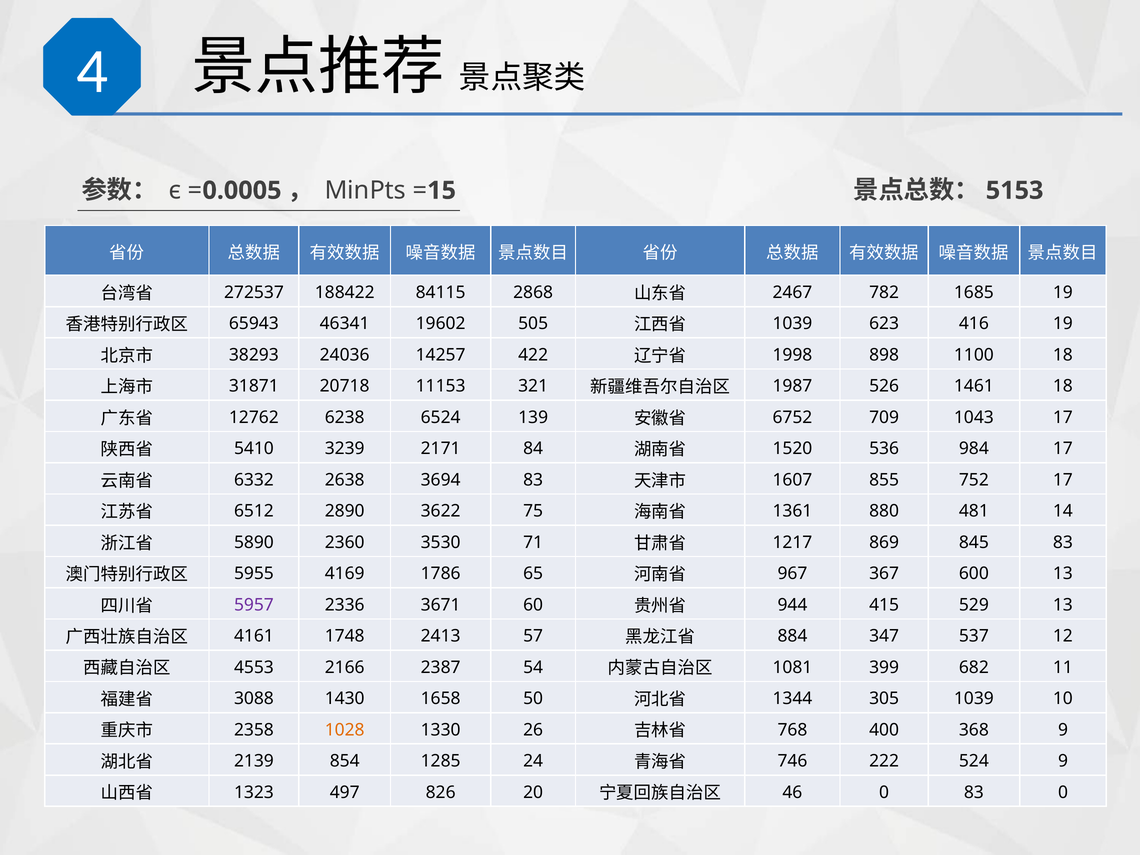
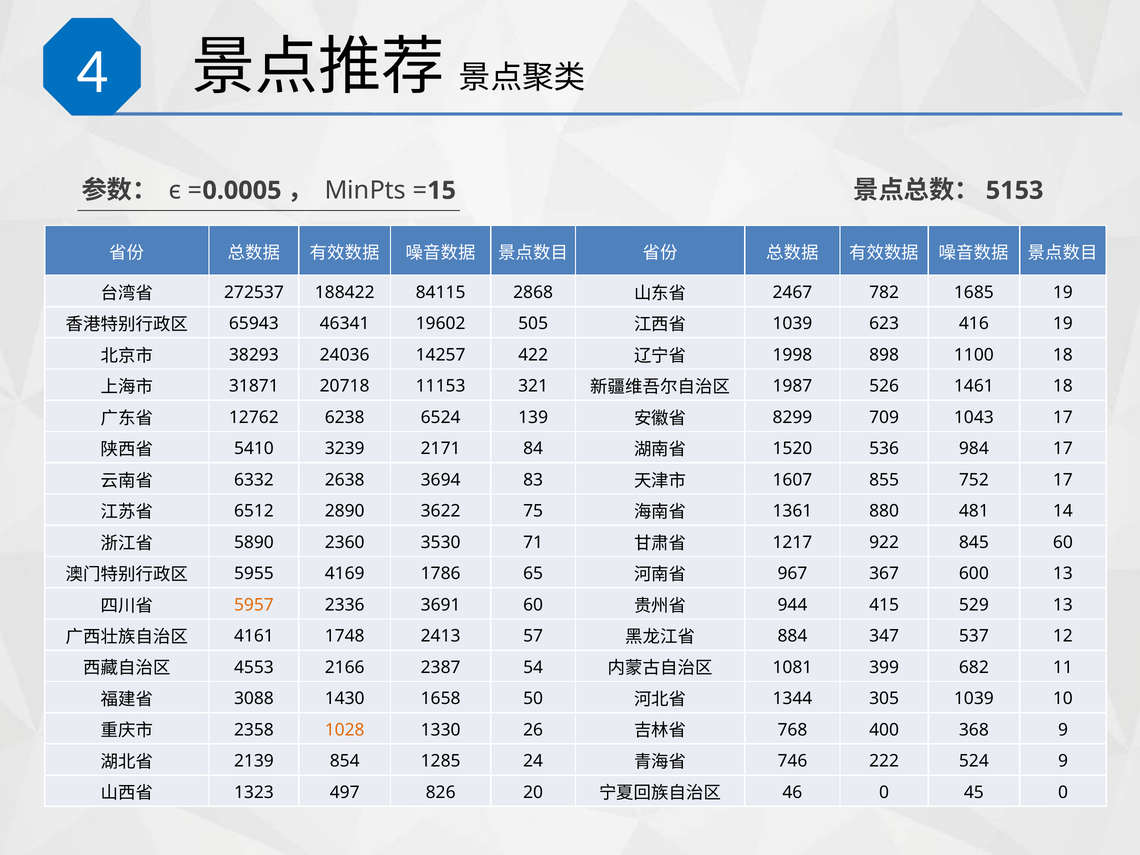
6752: 6752 -> 8299
869: 869 -> 922
845 83: 83 -> 60
5957 colour: purple -> orange
3671: 3671 -> 3691
0 83: 83 -> 45
